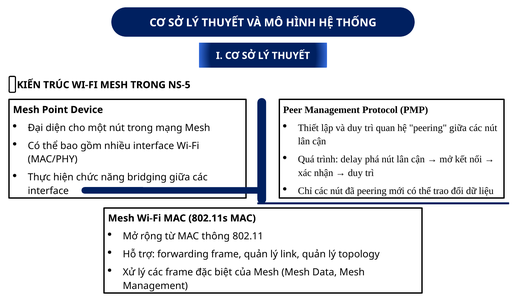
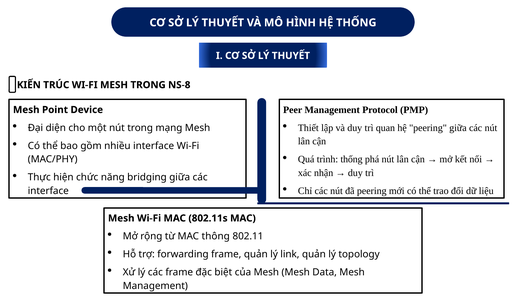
NS-5: NS-5 -> NS-8
trình delay: delay -> thống
